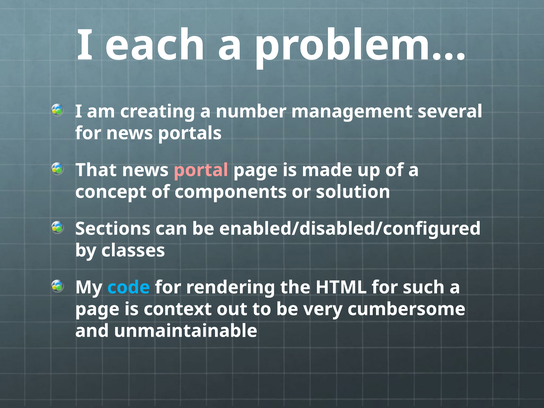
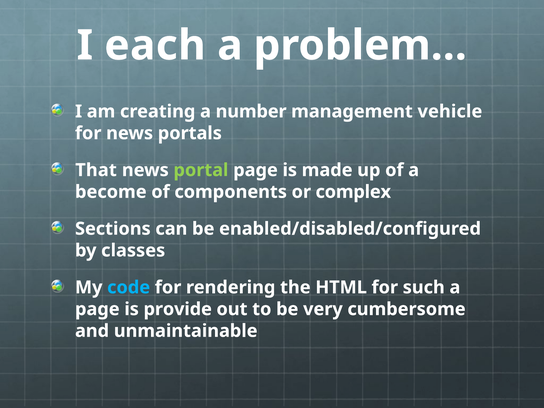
several: several -> vehicle
portal colour: pink -> light green
concept: concept -> become
solution: solution -> complex
context: context -> provide
